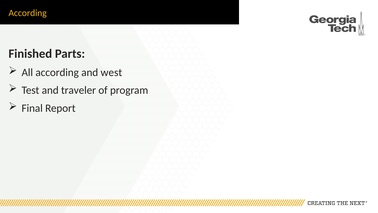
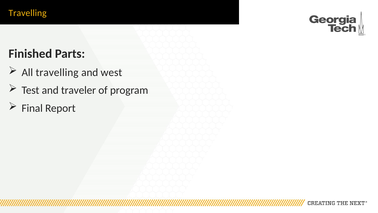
According at (28, 13): According -> Travelling
All according: according -> travelling
